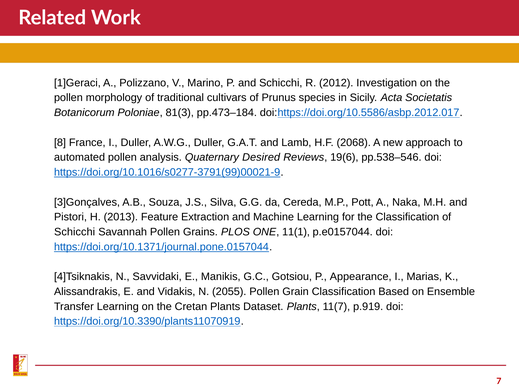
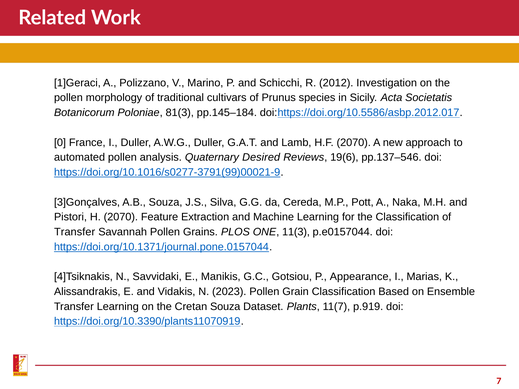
pp.473–184: pp.473–184 -> pp.145–184
8: 8 -> 0
H.F 2068: 2068 -> 2070
pp.538–546: pp.538–546 -> pp.137–546
H 2013: 2013 -> 2070
Schicchi at (75, 232): Schicchi -> Transfer
11(1: 11(1 -> 11(3
2055: 2055 -> 2023
Cretan Plants: Plants -> Souza
